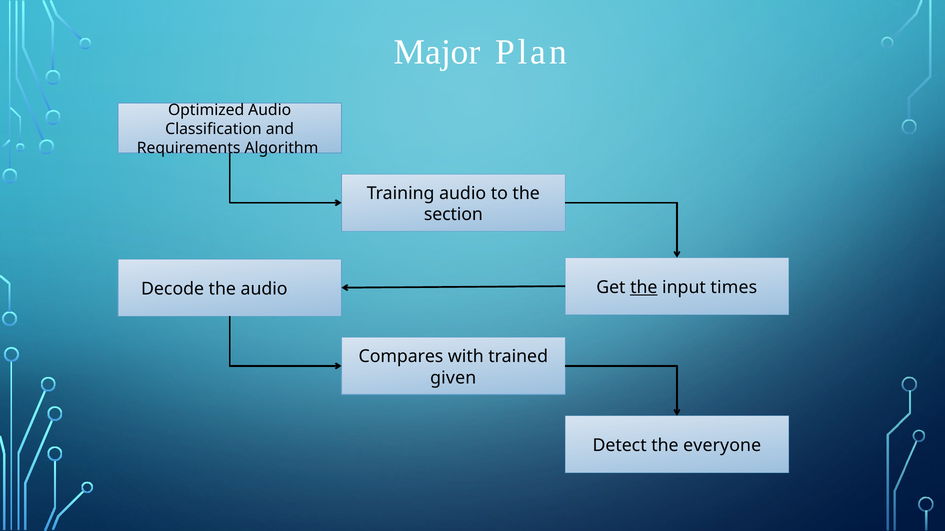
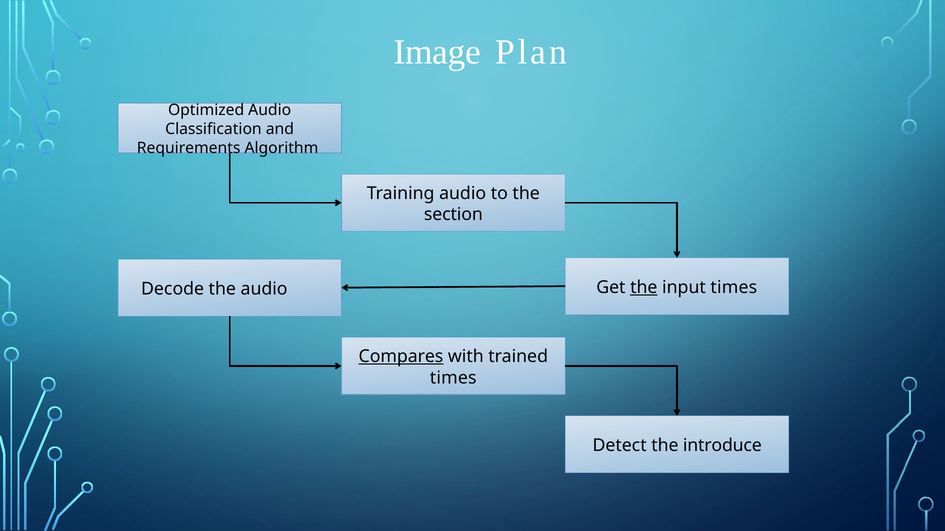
Major: Major -> Image
Compares underline: none -> present
given at (453, 378): given -> times
everyone: everyone -> introduce
